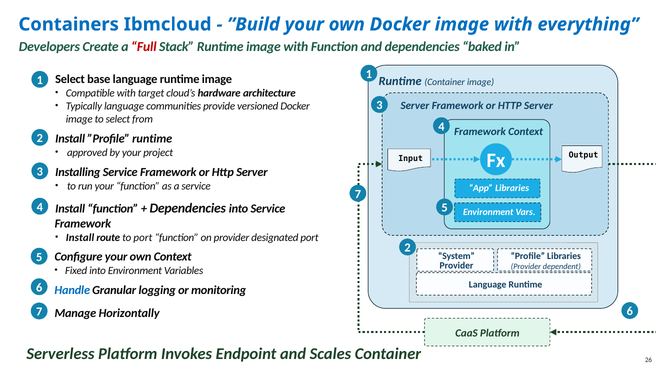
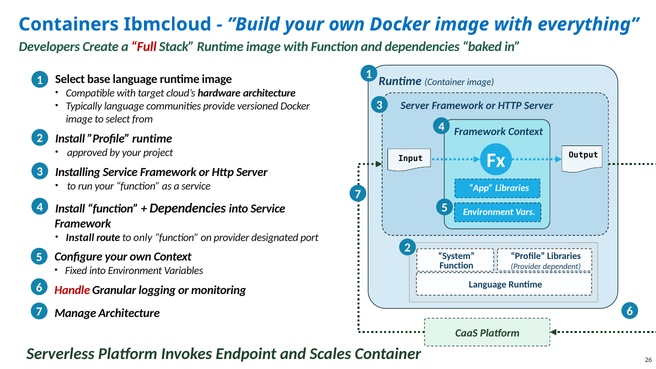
to port: port -> only
Provider at (456, 266): Provider -> Function
Handle colour: blue -> red
Manage Horizontally: Horizontally -> Architecture
